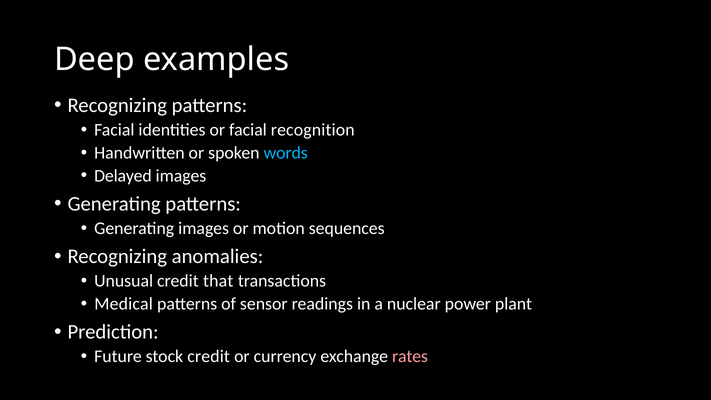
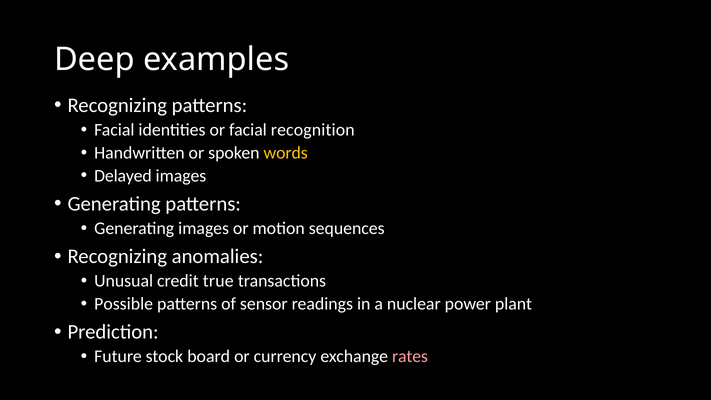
words colour: light blue -> yellow
that: that -> true
Medical: Medical -> Possible
stock credit: credit -> board
